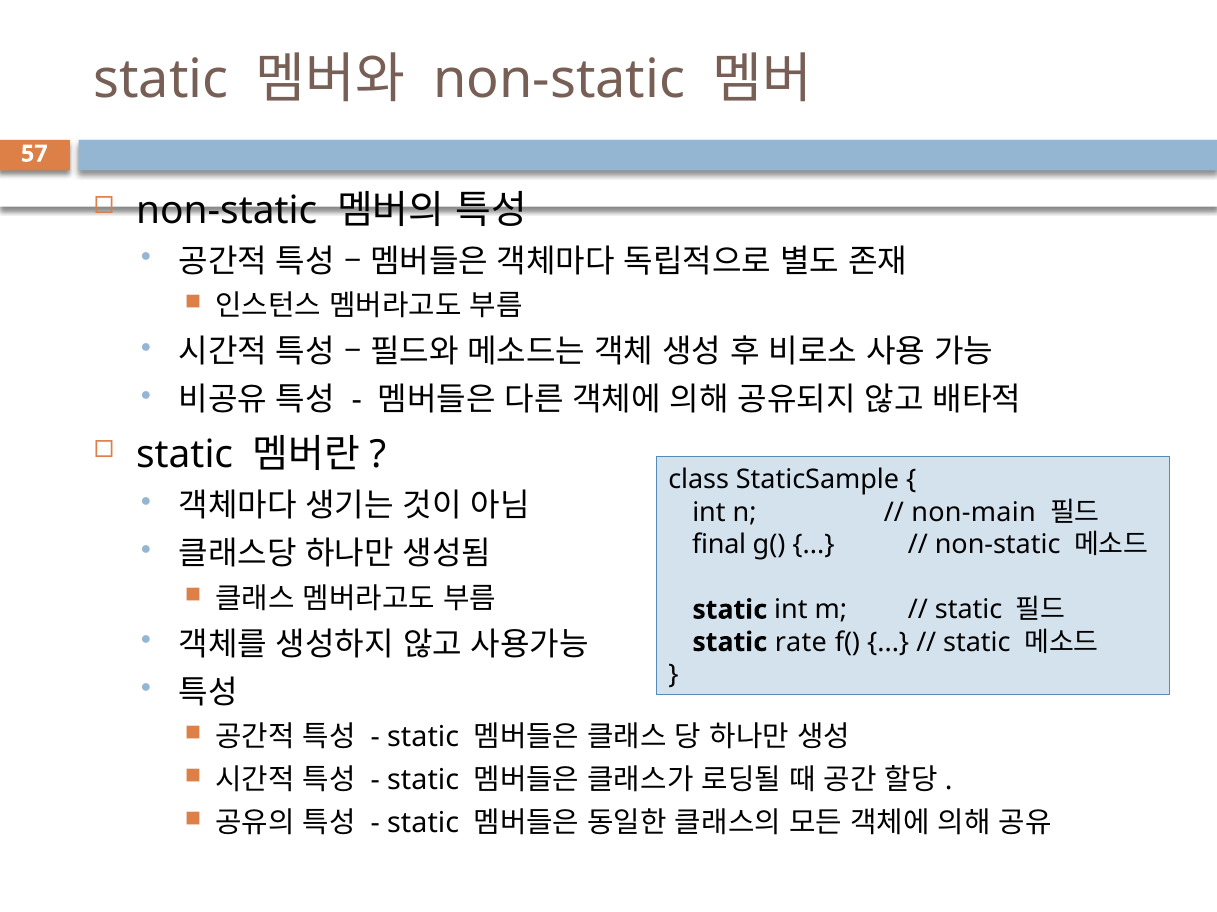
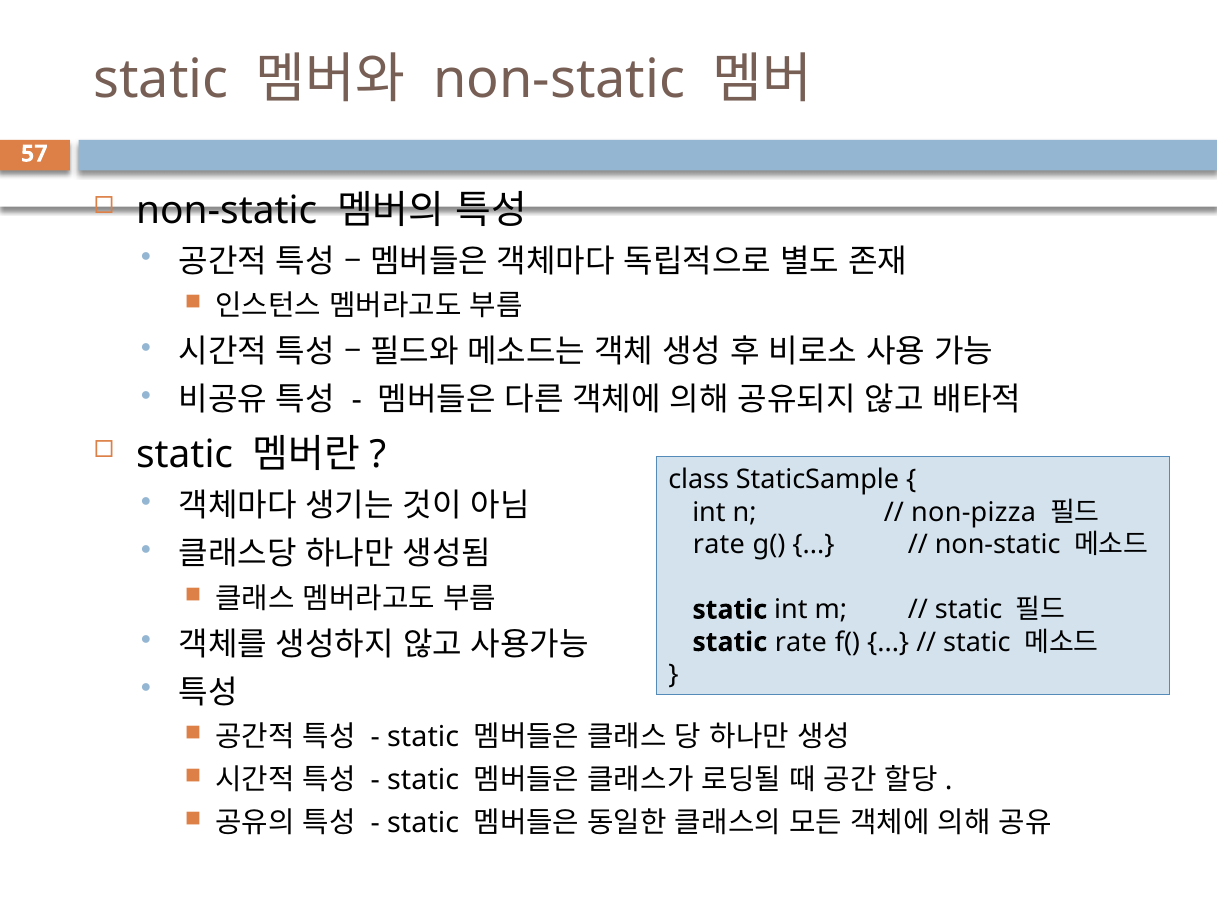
non-main: non-main -> non-pizza
final at (719, 545): final -> rate
